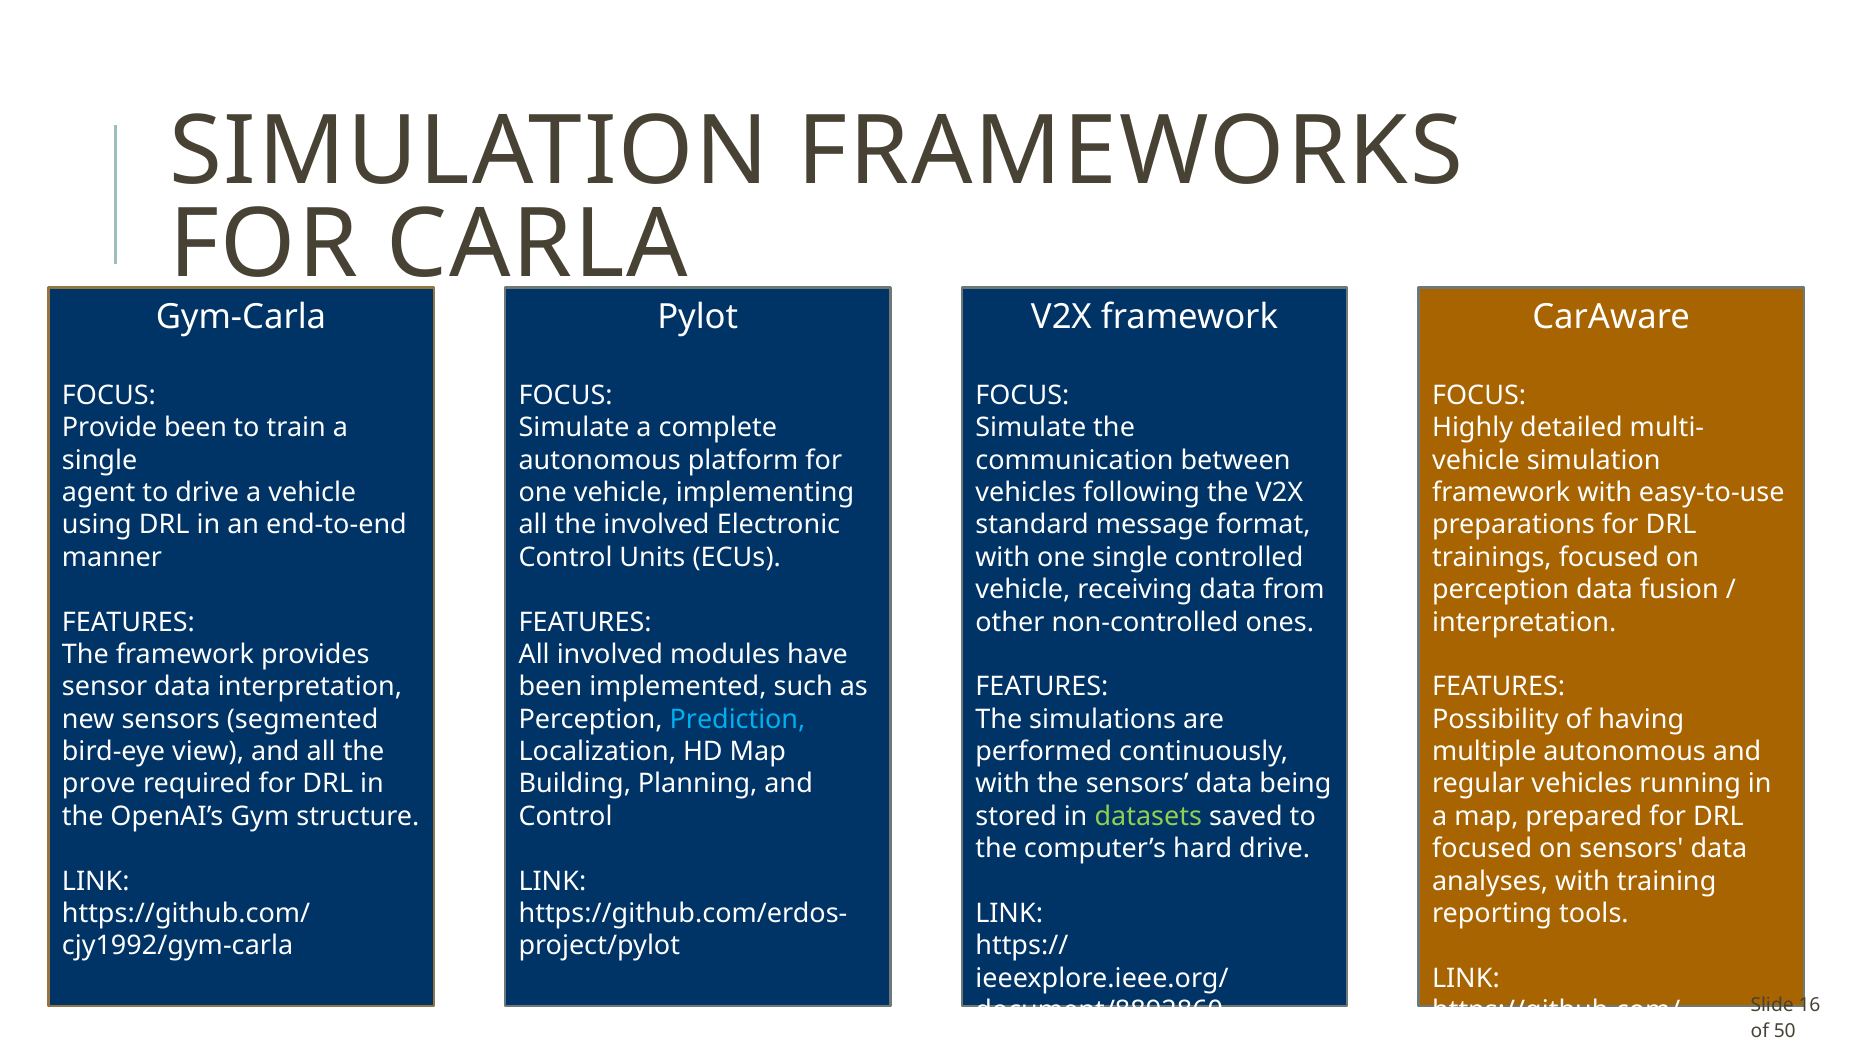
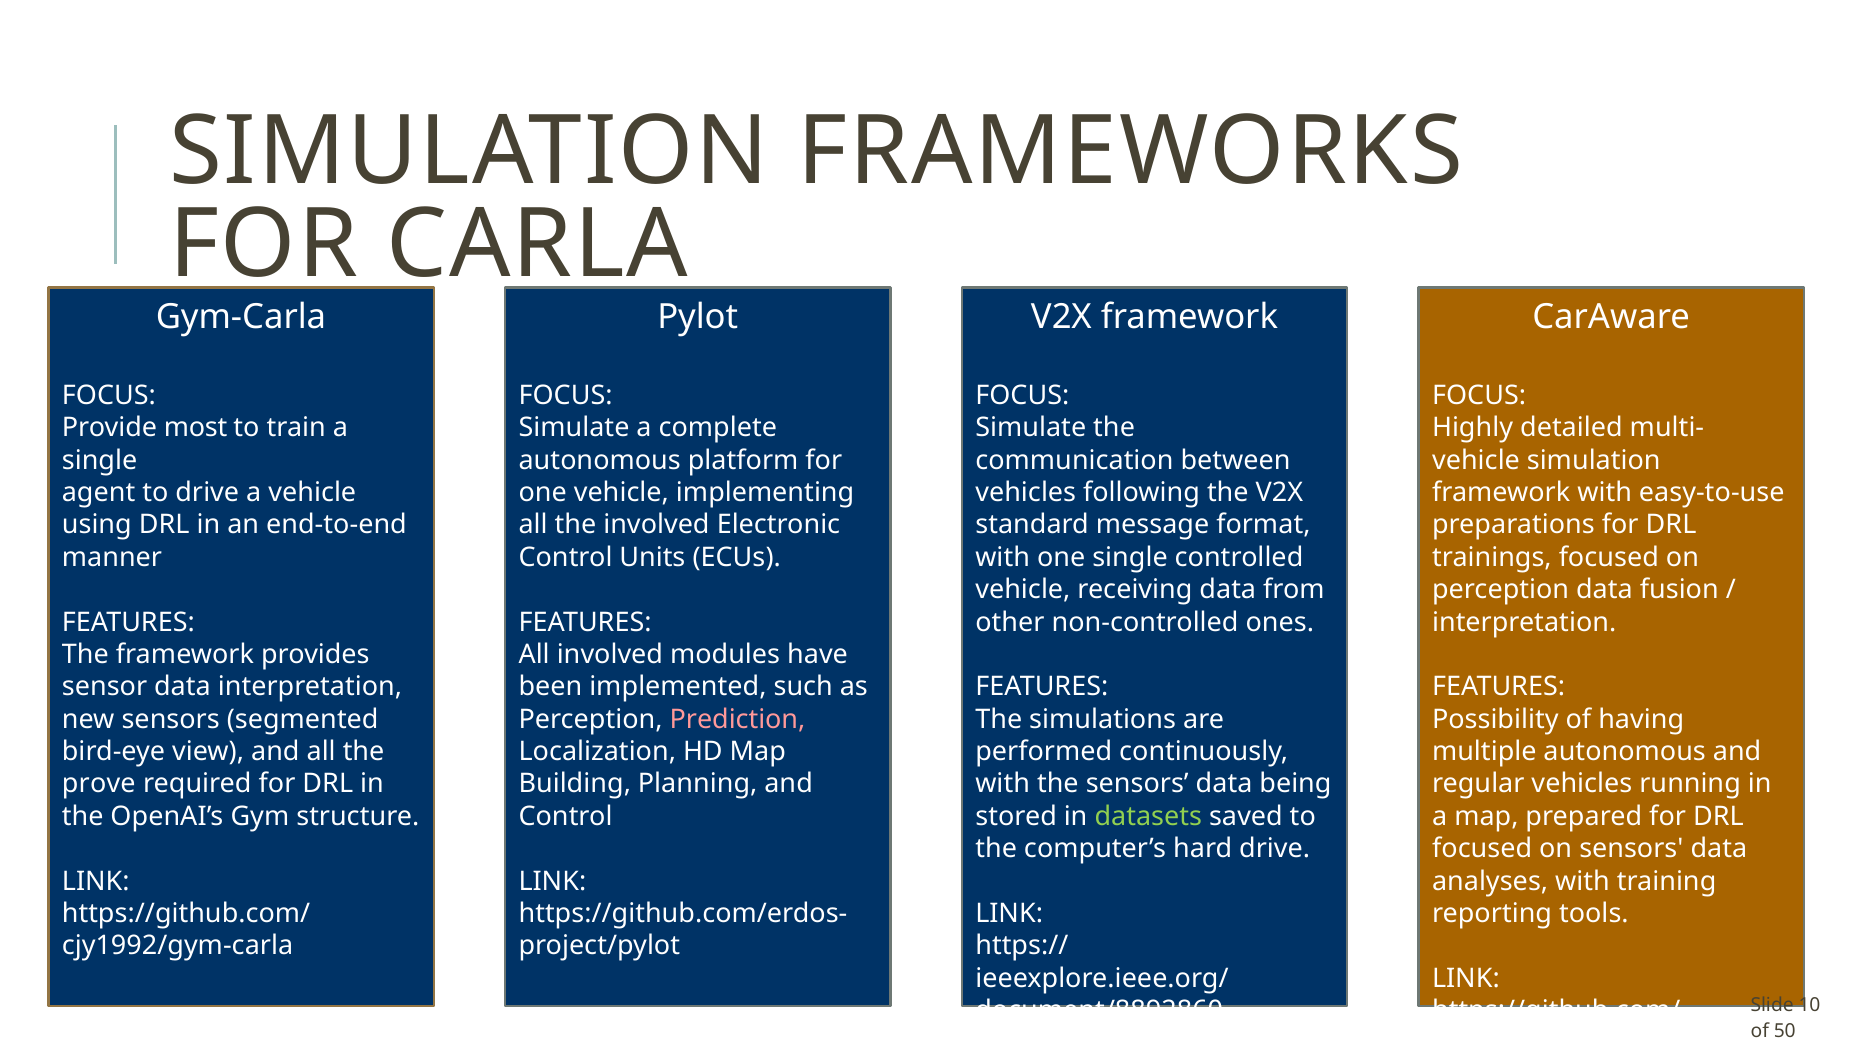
Provide been: been -> most
Prediction colour: light blue -> pink
16: 16 -> 10
